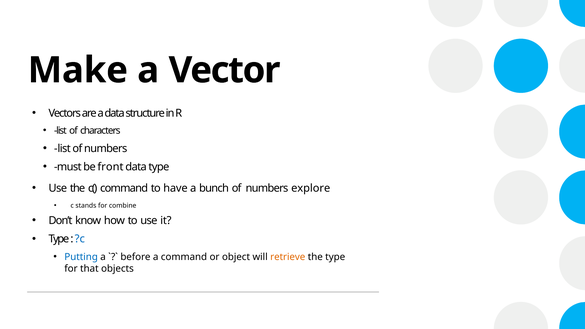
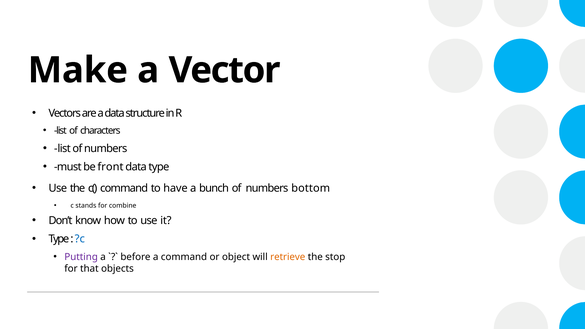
explore: explore -> bottom
Putting colour: blue -> purple
the type: type -> stop
